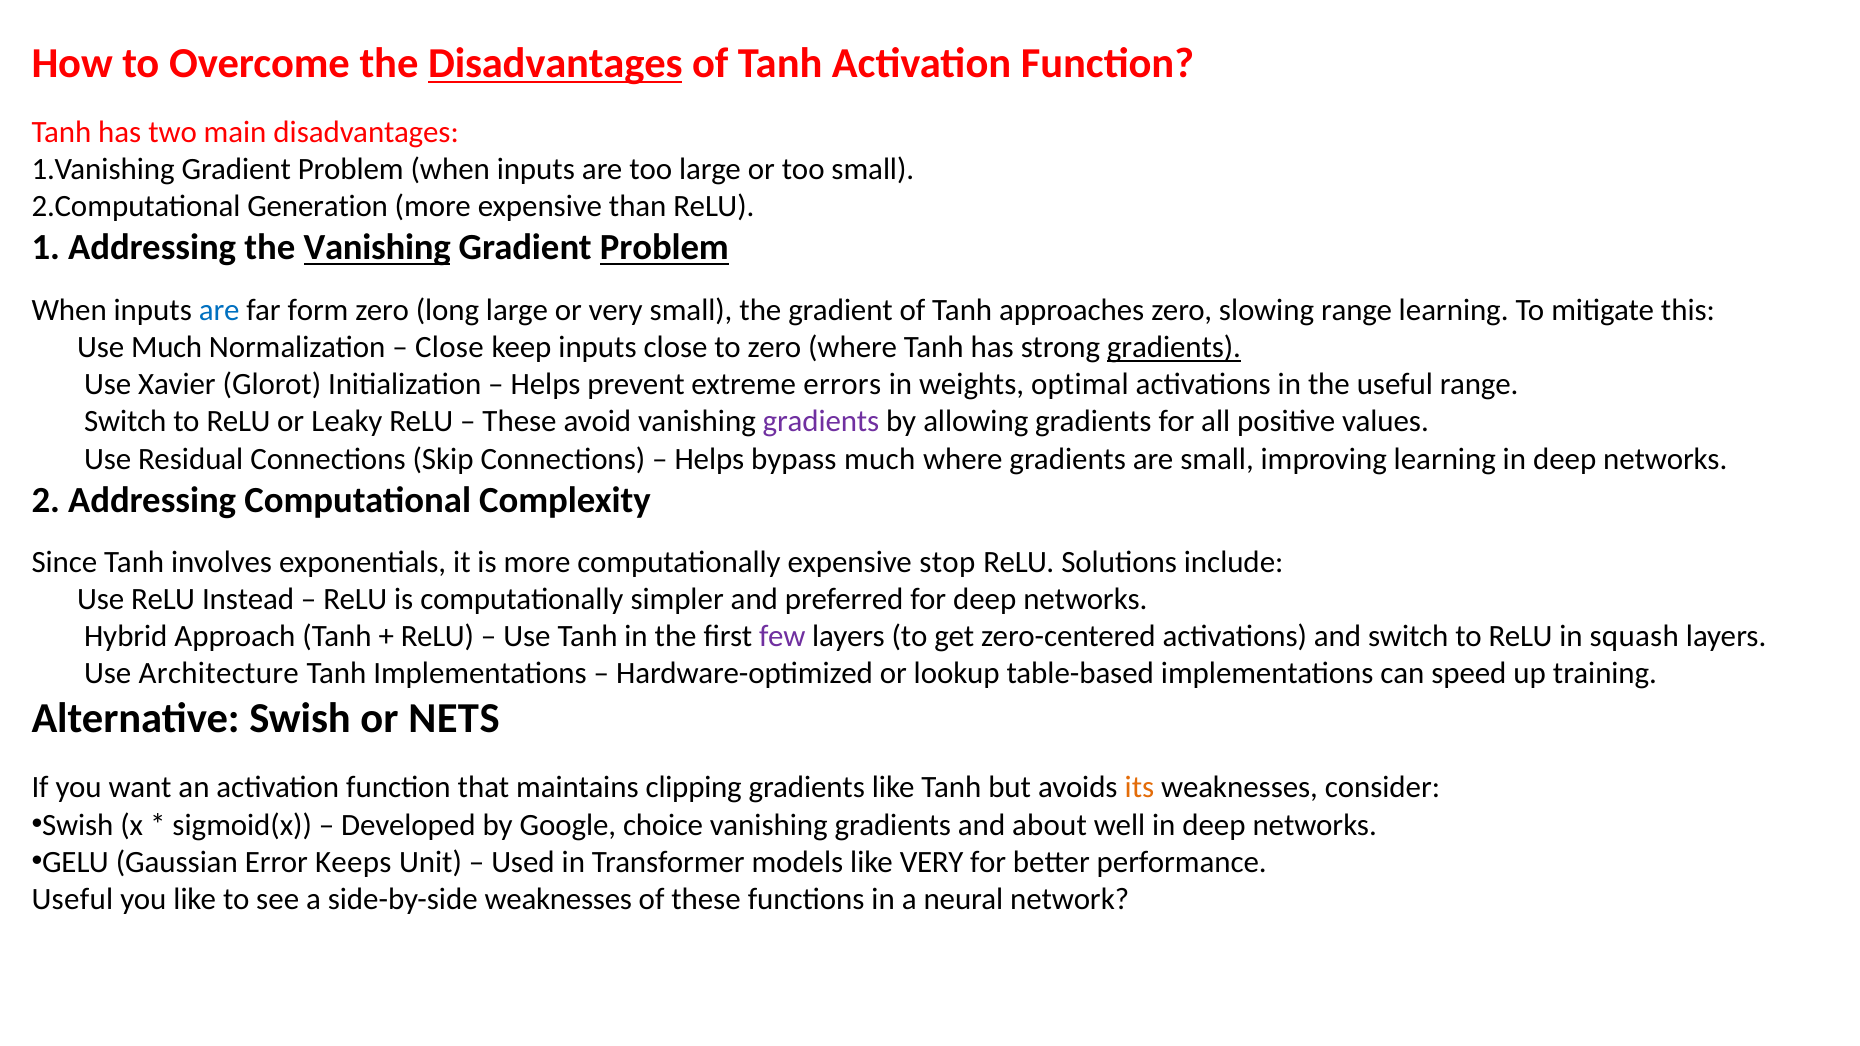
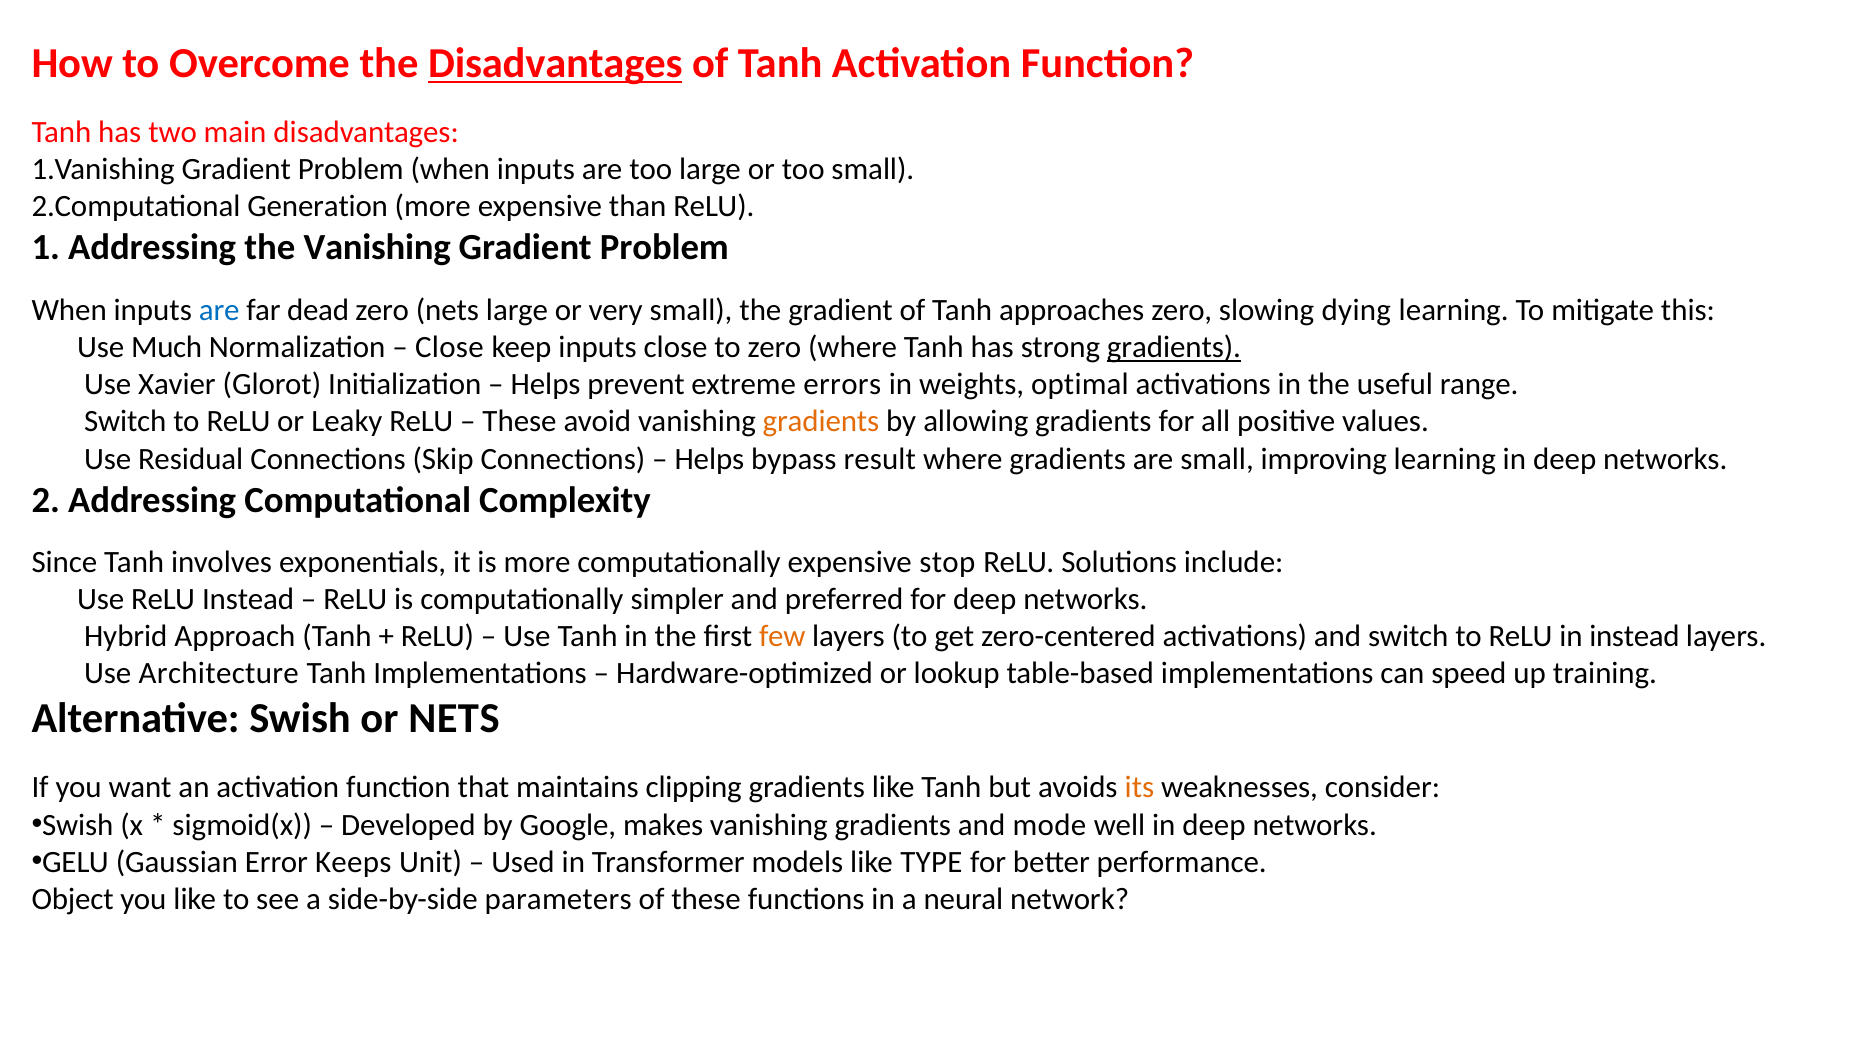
Vanishing at (377, 248) underline: present -> none
Problem at (664, 248) underline: present -> none
form: form -> dead
zero long: long -> nets
slowing range: range -> dying
gradients at (821, 422) colour: purple -> orange
bypass much: much -> result
few colour: purple -> orange
in squash: squash -> instead
choice: choice -> makes
about: about -> mode
like VERY: VERY -> TYPE
Useful at (72, 899): Useful -> Object
side-by-side weaknesses: weaknesses -> parameters
